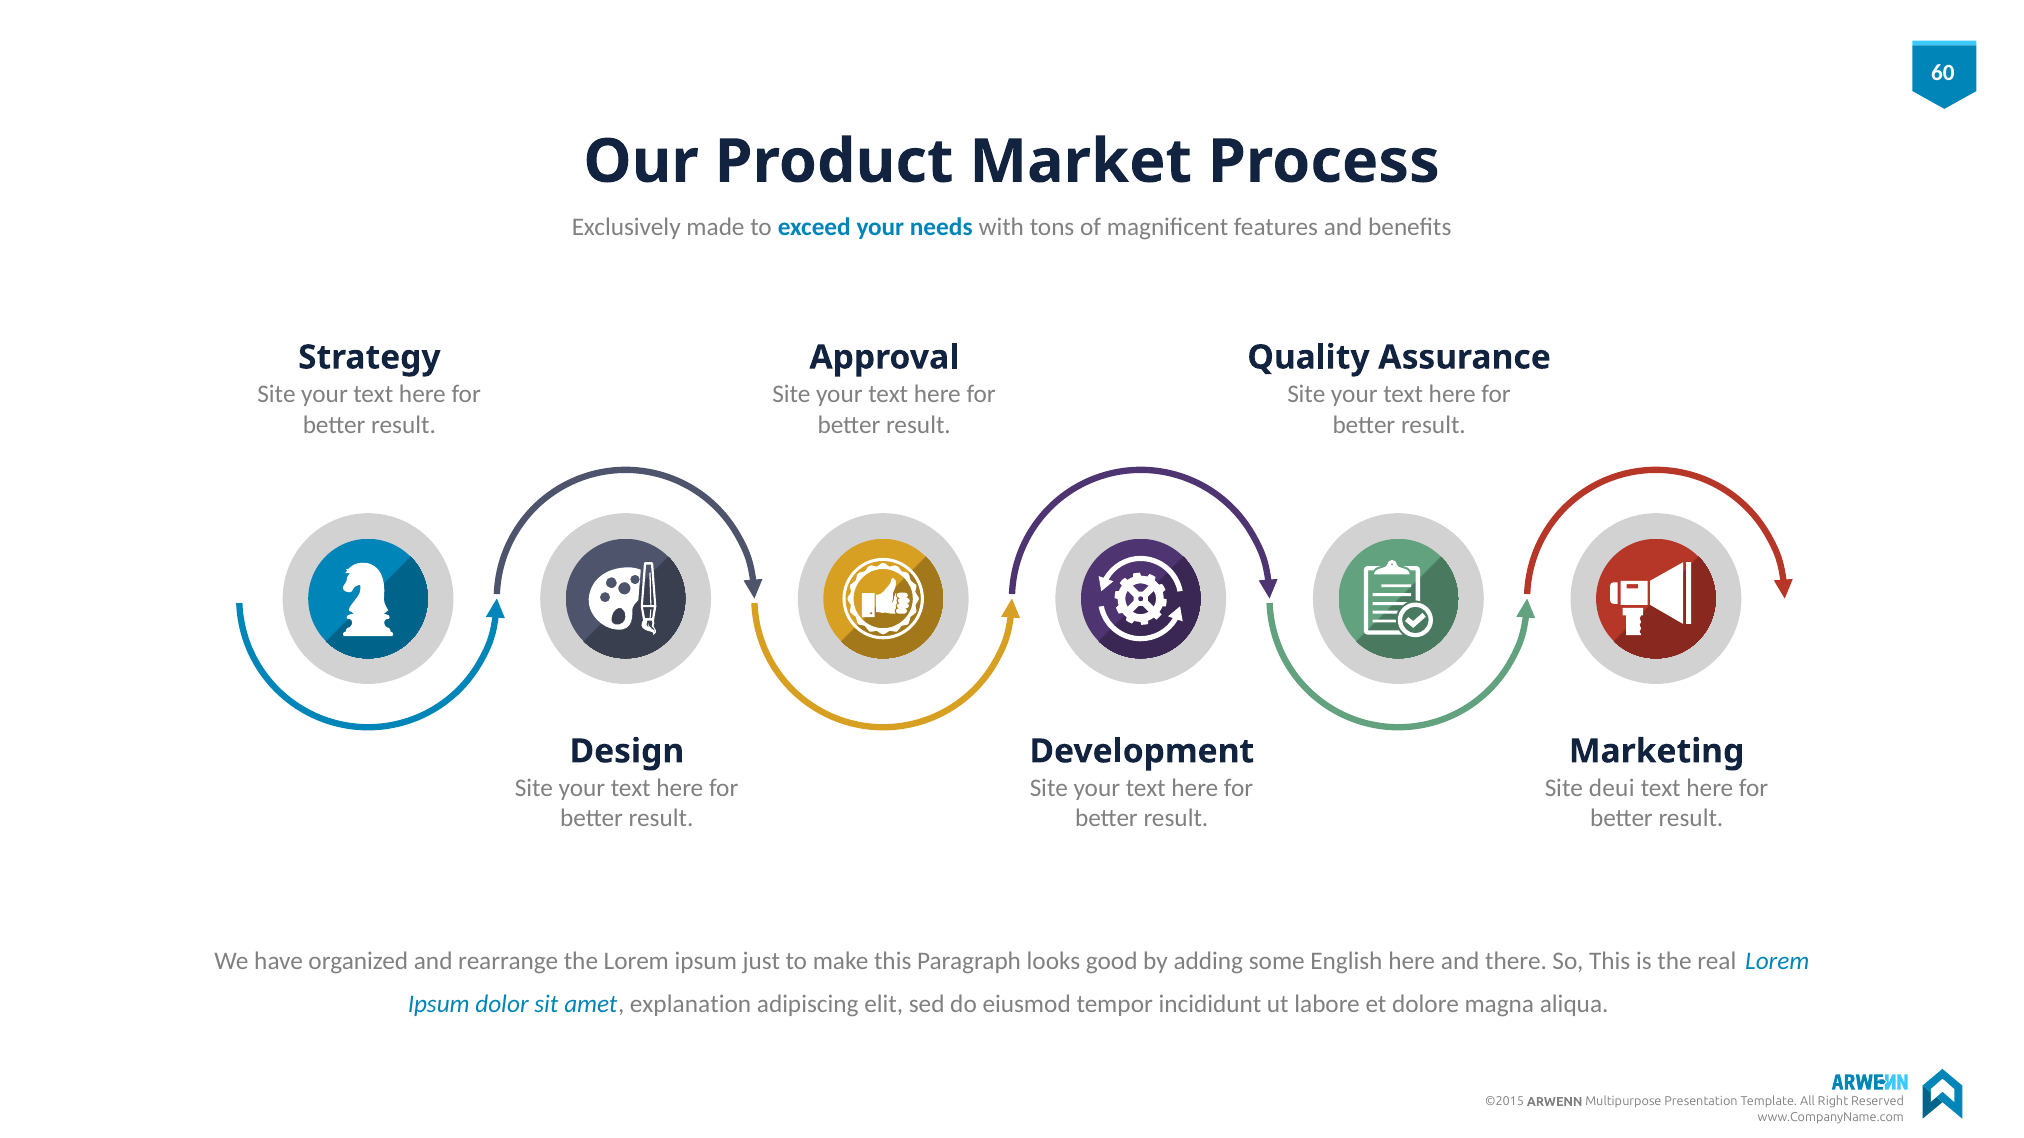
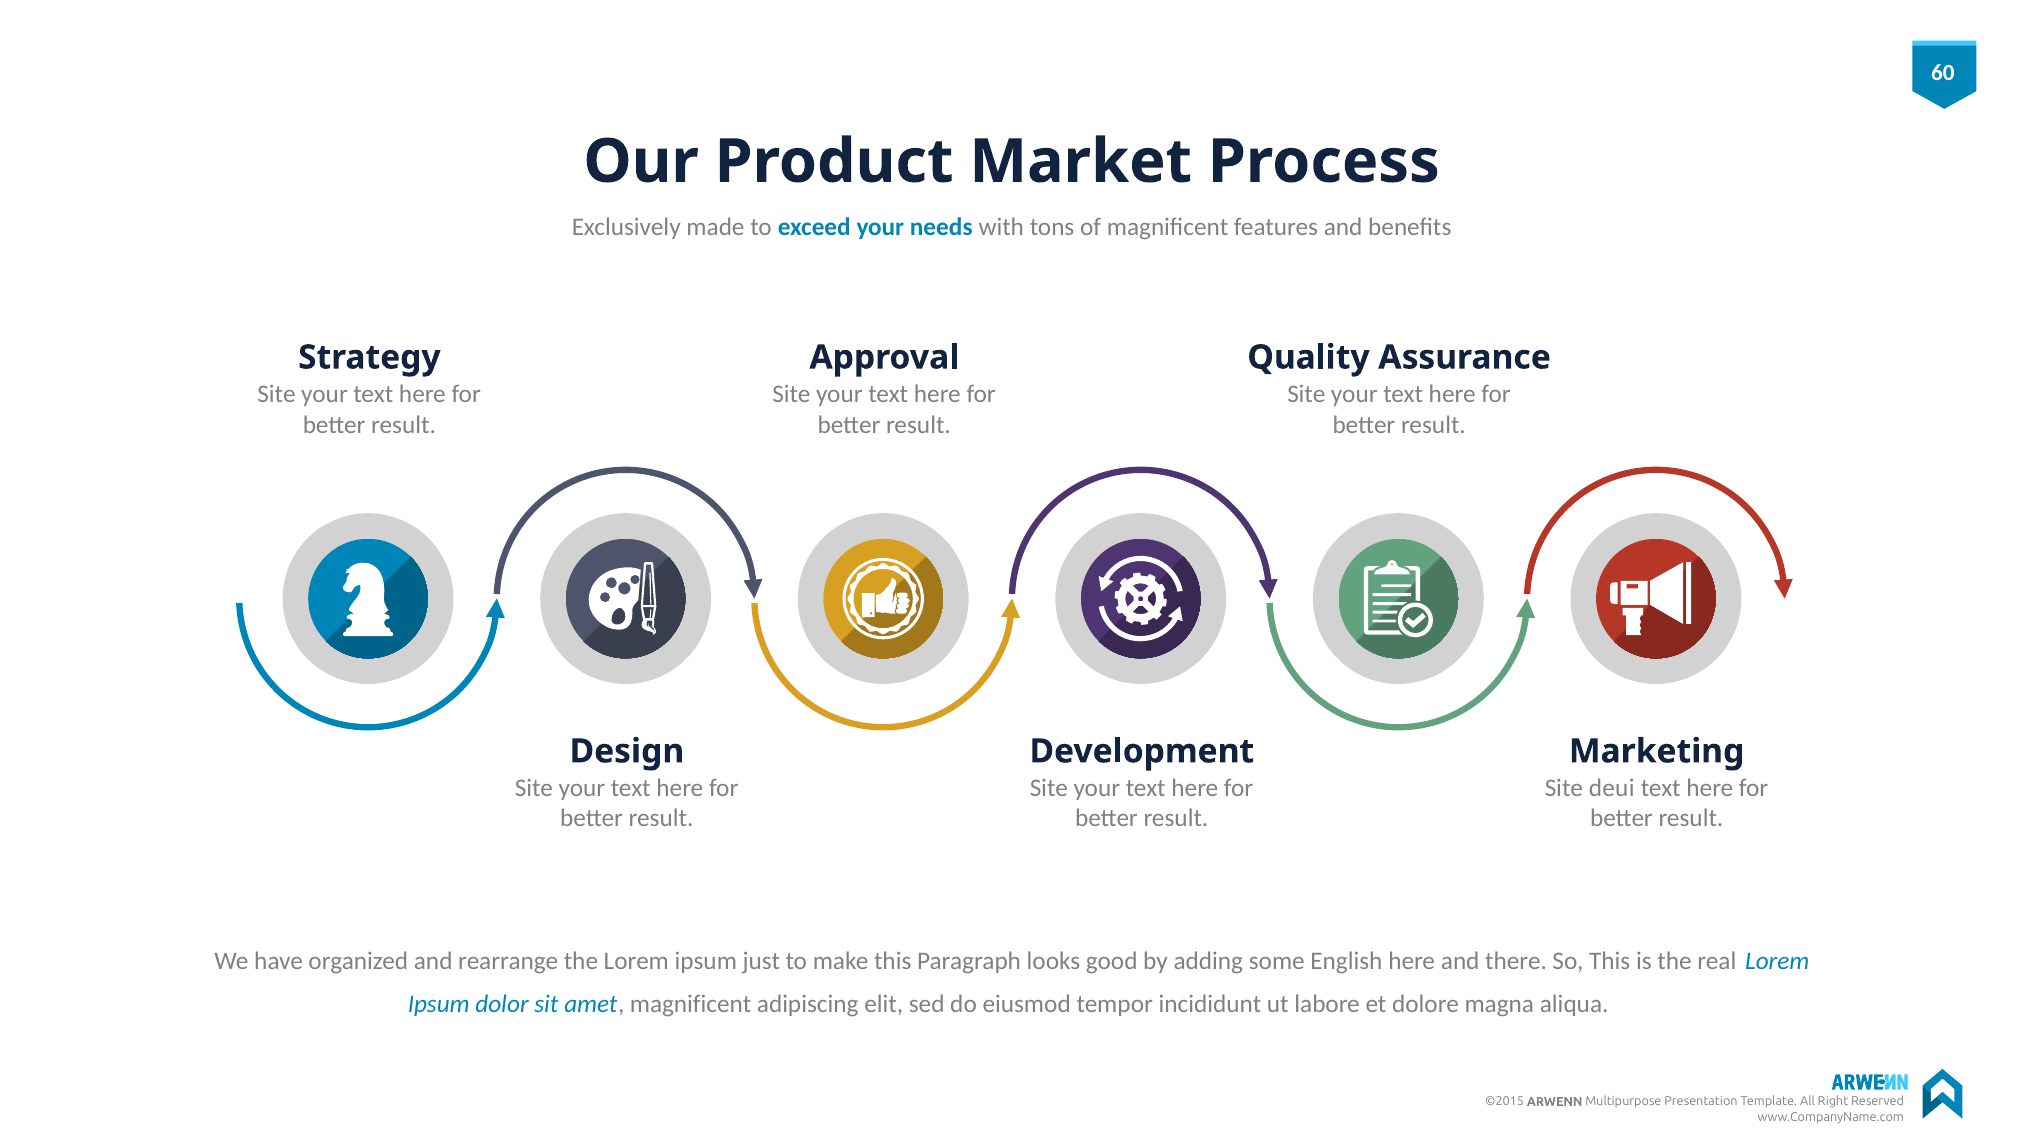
amet explanation: explanation -> magnificent
